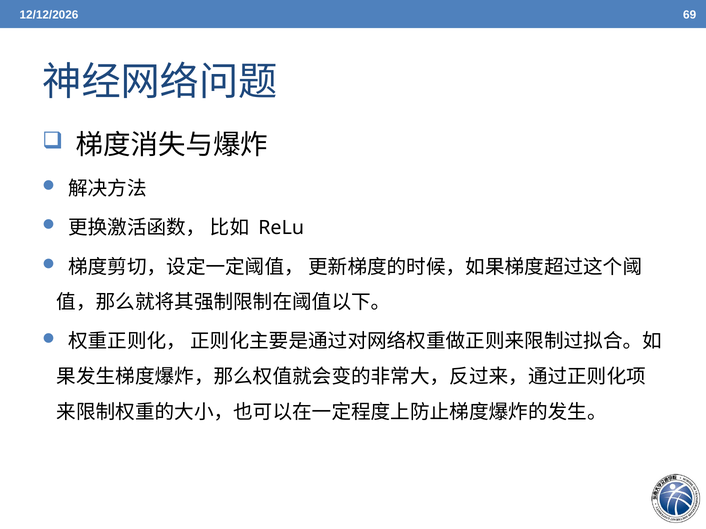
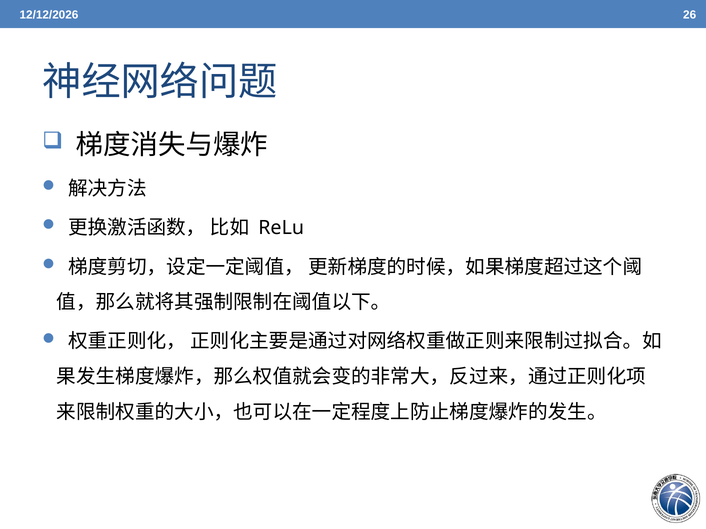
69: 69 -> 26
